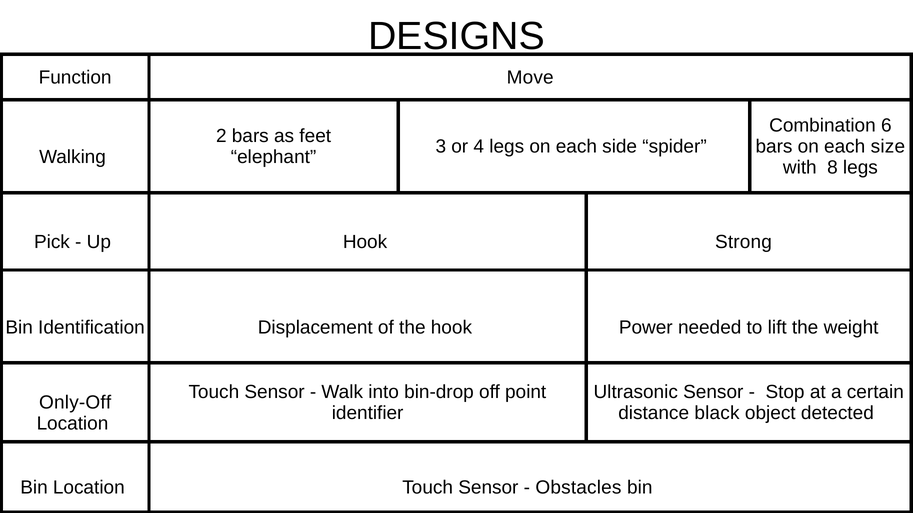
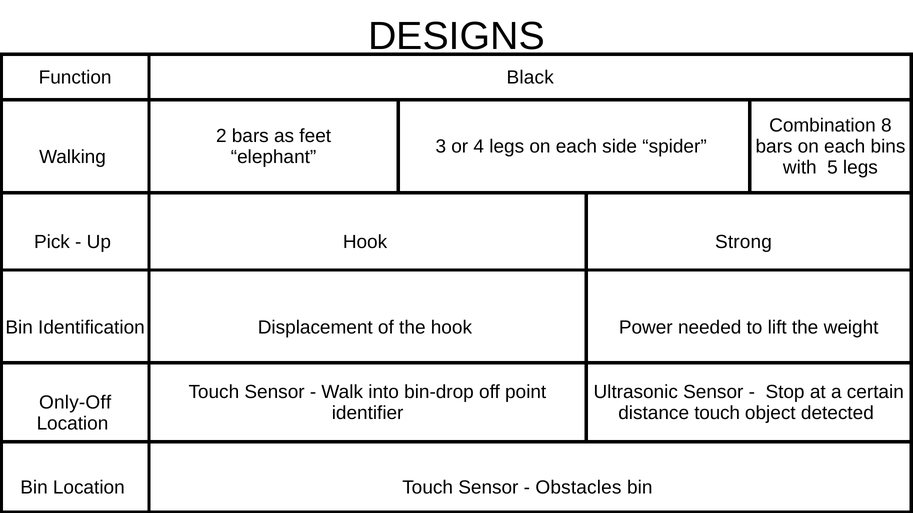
Move: Move -> Black
6: 6 -> 8
size: size -> bins
8: 8 -> 5
distance black: black -> touch
